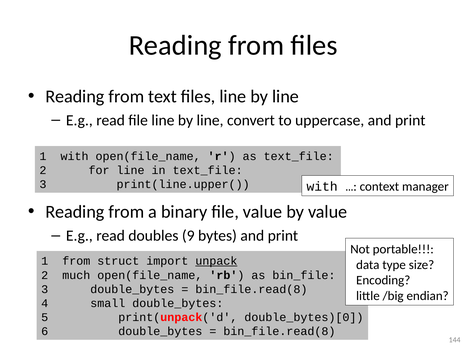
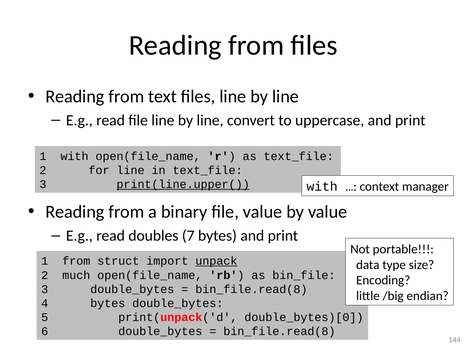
print(line.upper( underline: none -> present
9: 9 -> 7
4 small: small -> bytes
